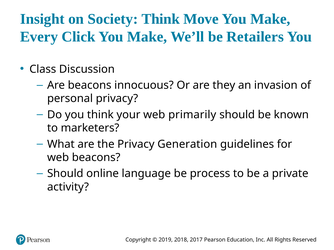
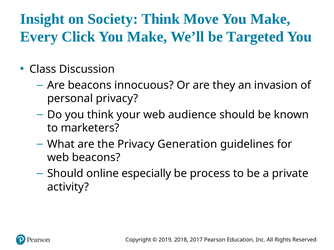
Retailers: Retailers -> Targeted
primarily: primarily -> audience
language: language -> especially
